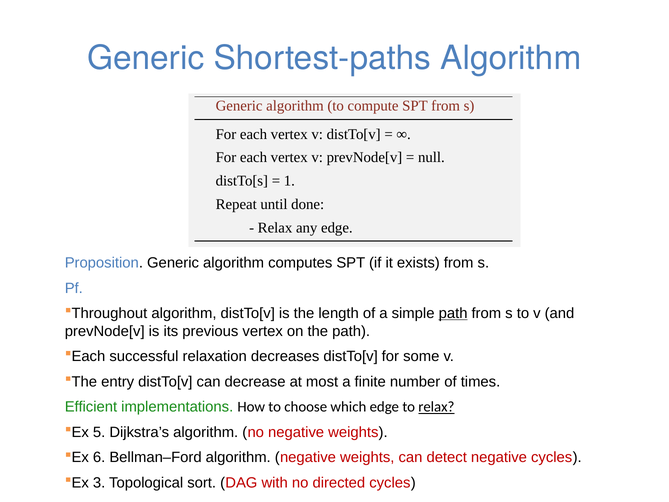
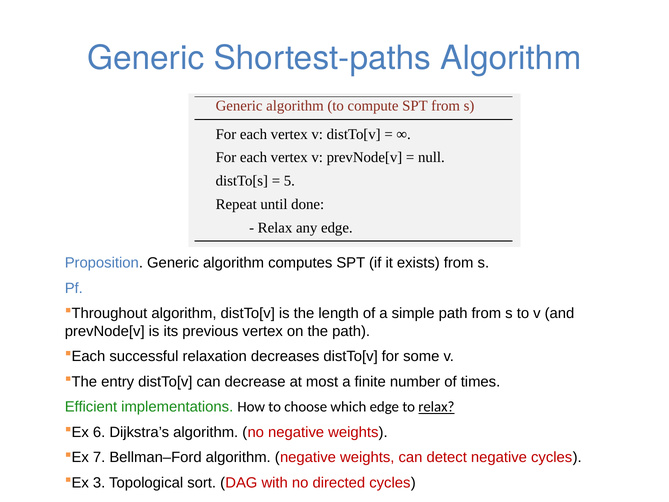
1: 1 -> 5
path at (453, 313) underline: present -> none
5: 5 -> 6
6: 6 -> 7
